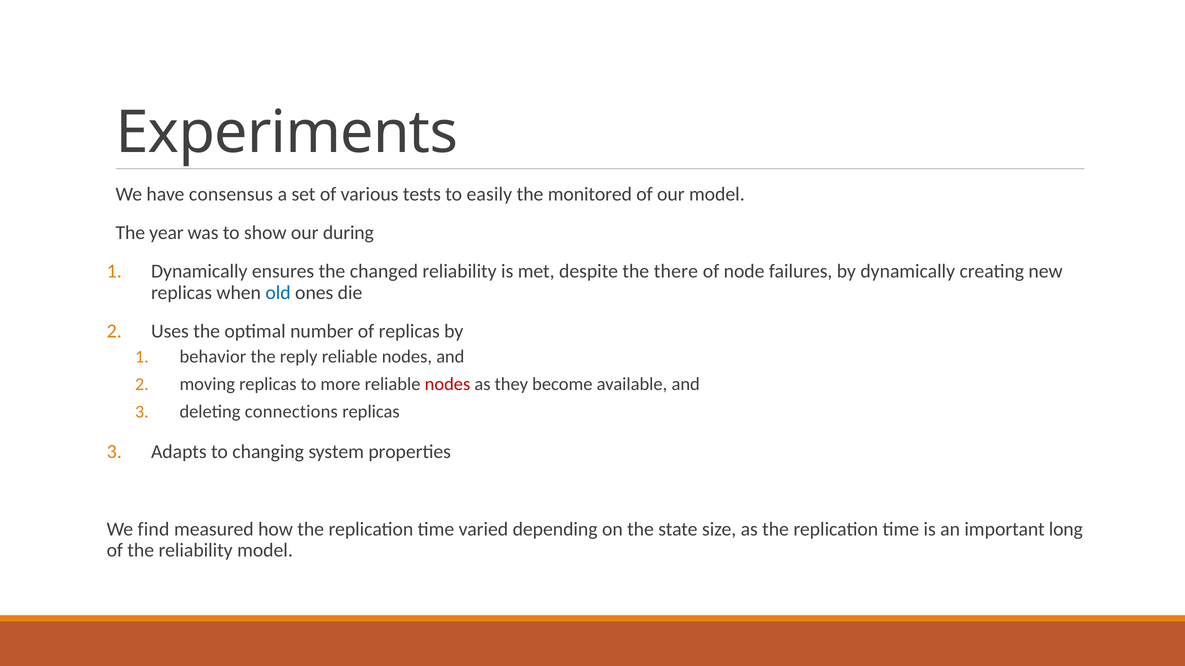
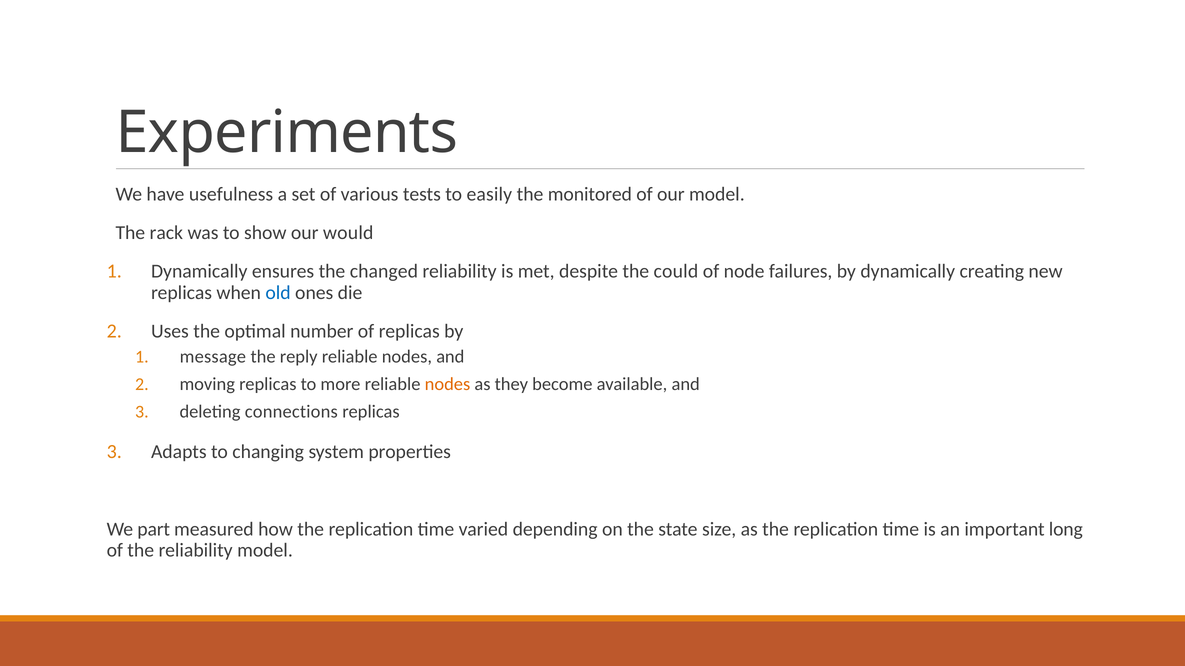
consensus: consensus -> usefulness
year: year -> rack
during: during -> would
there: there -> could
behavior: behavior -> message
nodes at (447, 385) colour: red -> orange
find: find -> part
